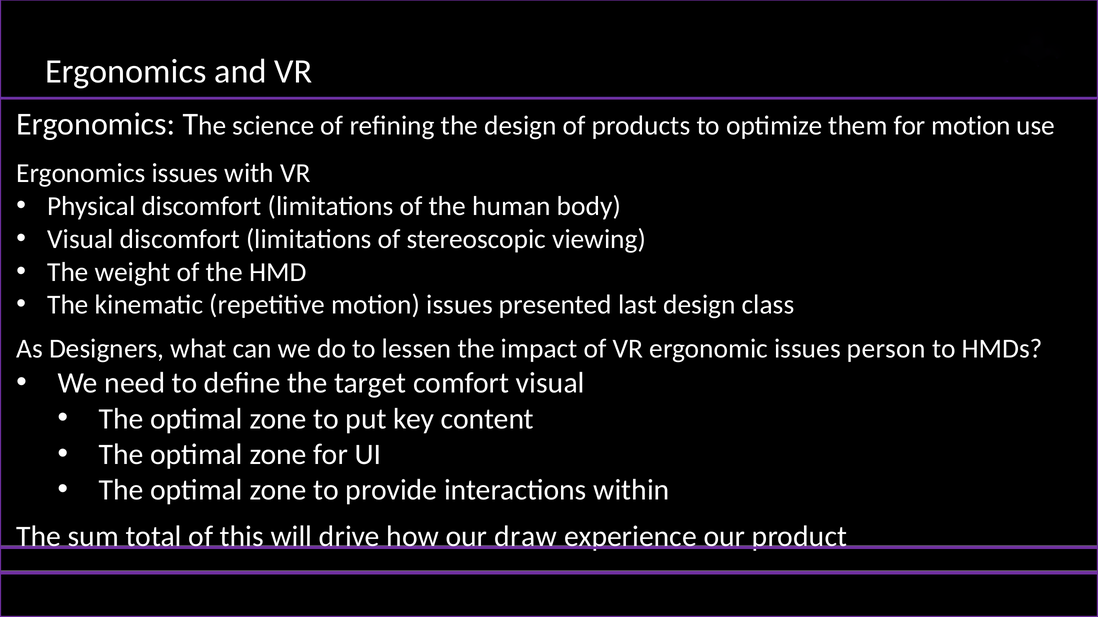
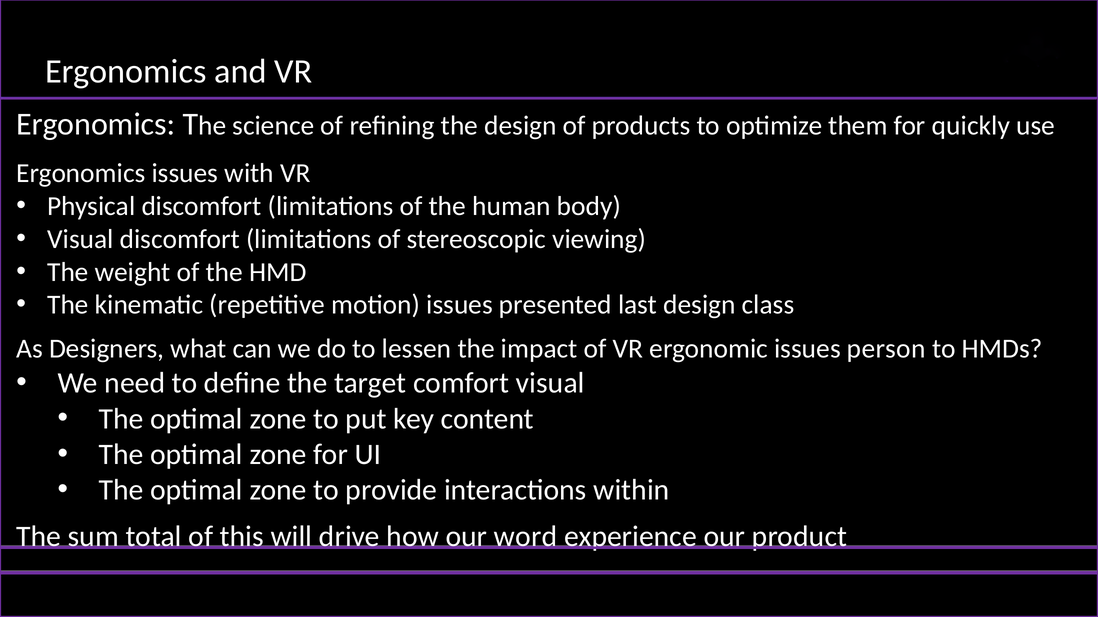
for motion: motion -> quickly
draw: draw -> word
